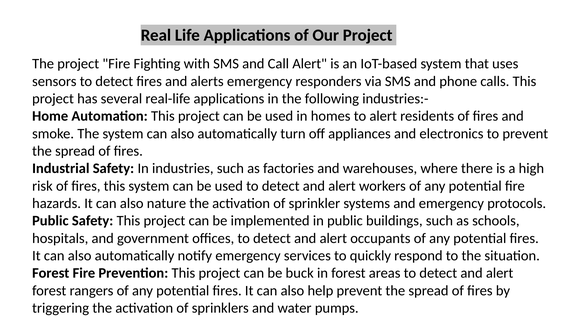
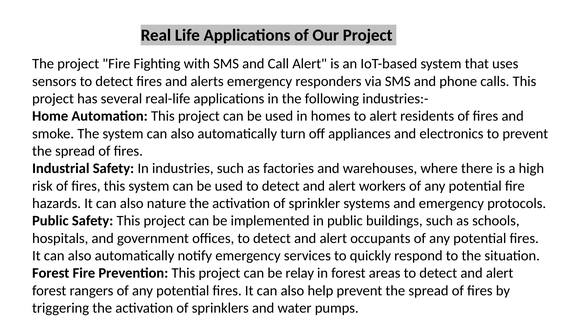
buck: buck -> relay
